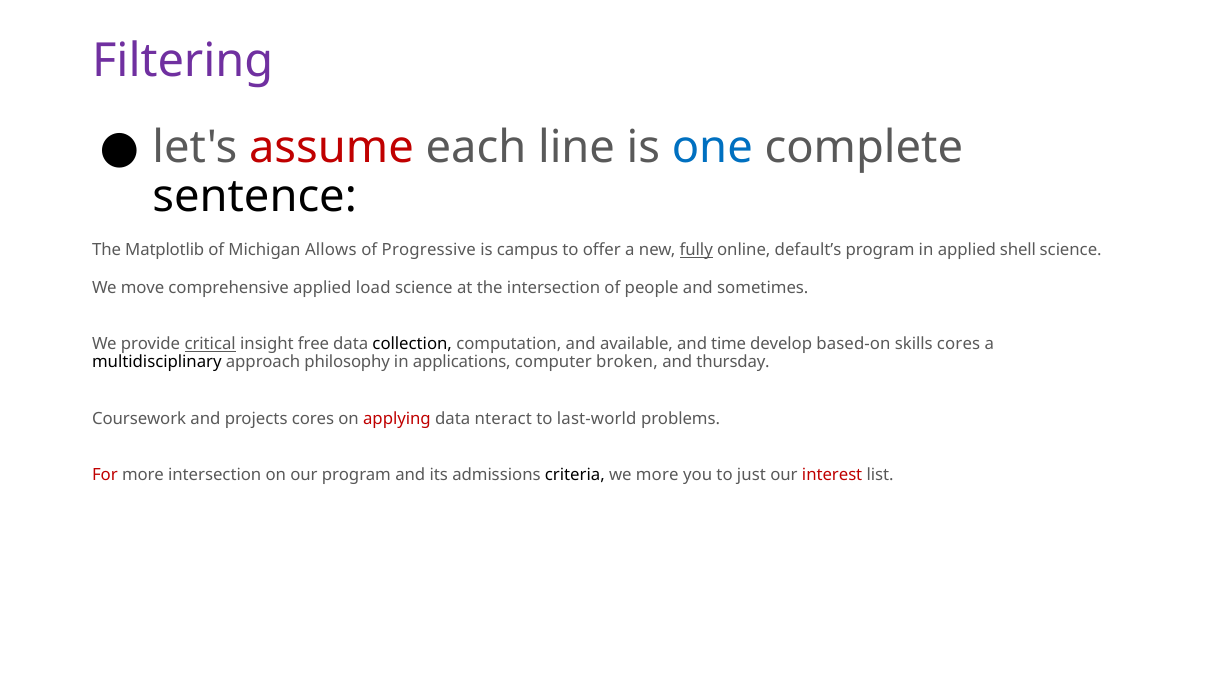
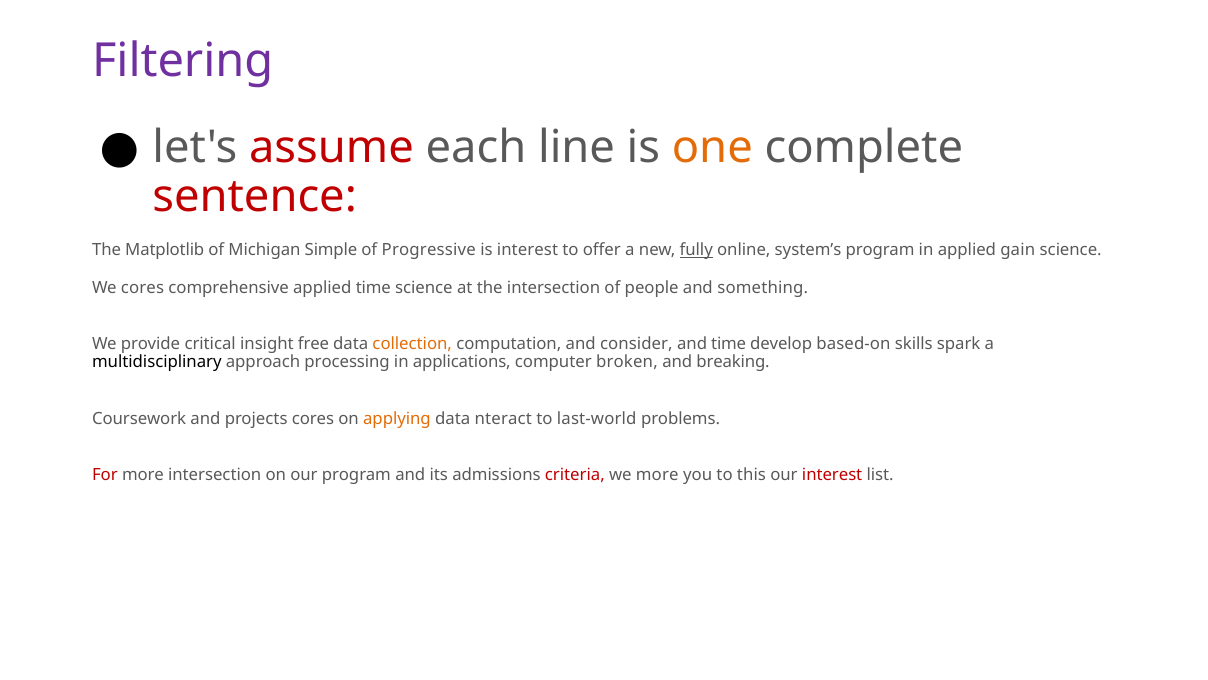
one colour: blue -> orange
sentence colour: black -> red
Allows: Allows -> Simple
is campus: campus -> interest
default’s: default’s -> system’s
shell: shell -> gain
We move: move -> cores
applied load: load -> time
sometimes: sometimes -> something
critical underline: present -> none
collection colour: black -> orange
available: available -> consider
skills cores: cores -> spark
philosophy: philosophy -> processing
thursday: thursday -> breaking
applying colour: red -> orange
criteria colour: black -> red
just: just -> this
